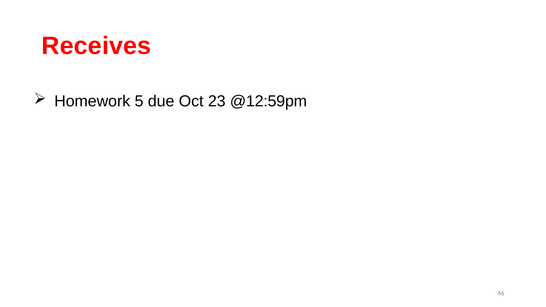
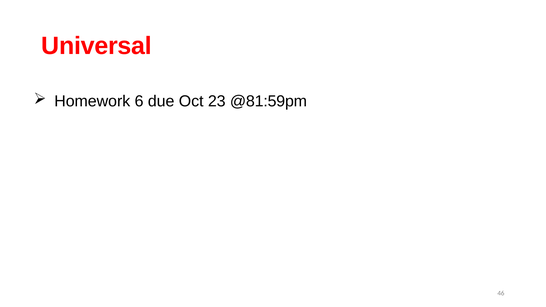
Receives: Receives -> Universal
5: 5 -> 6
@12:59pm: @12:59pm -> @81:59pm
